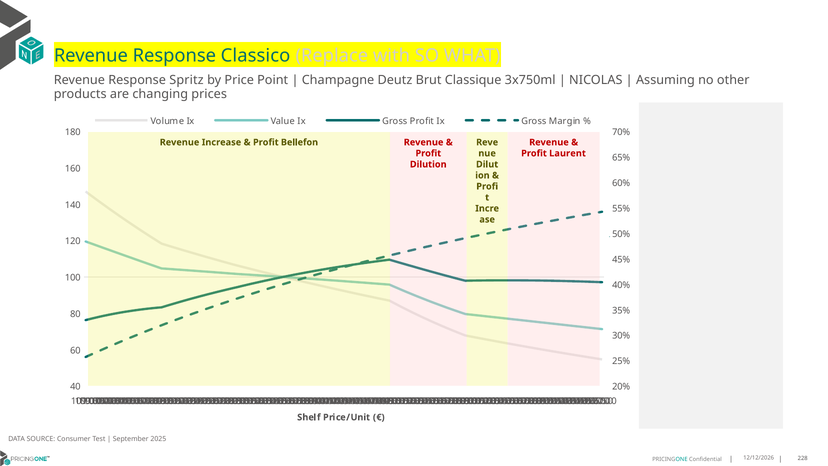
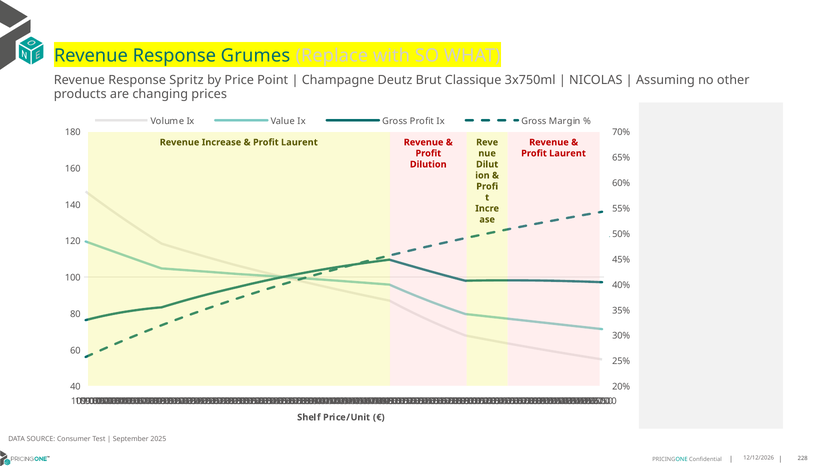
Classico: Classico -> Grumes
Bellefon at (299, 142): Bellefon -> Laurent
